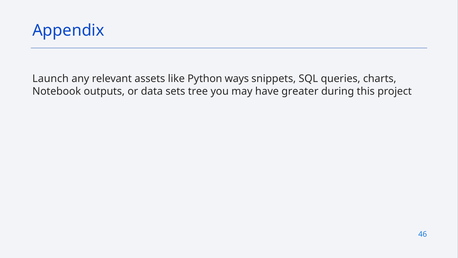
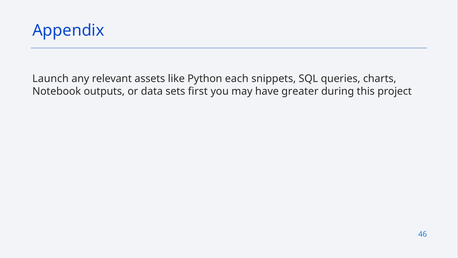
ways: ways -> each
tree: tree -> first
